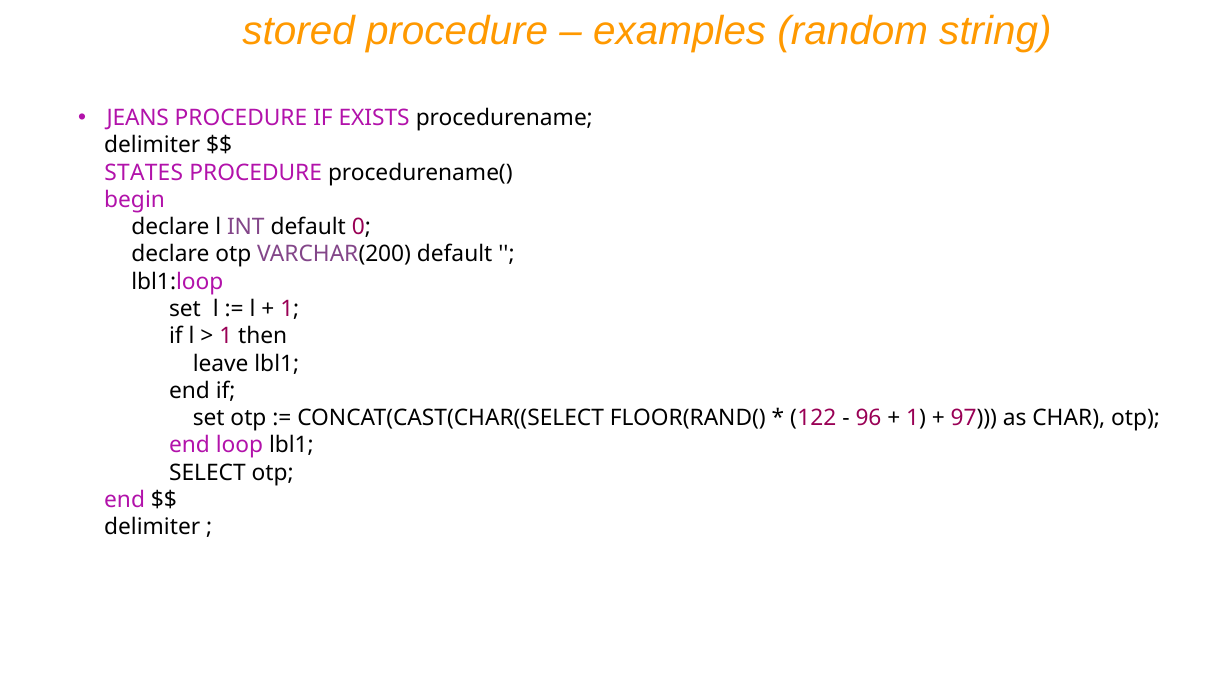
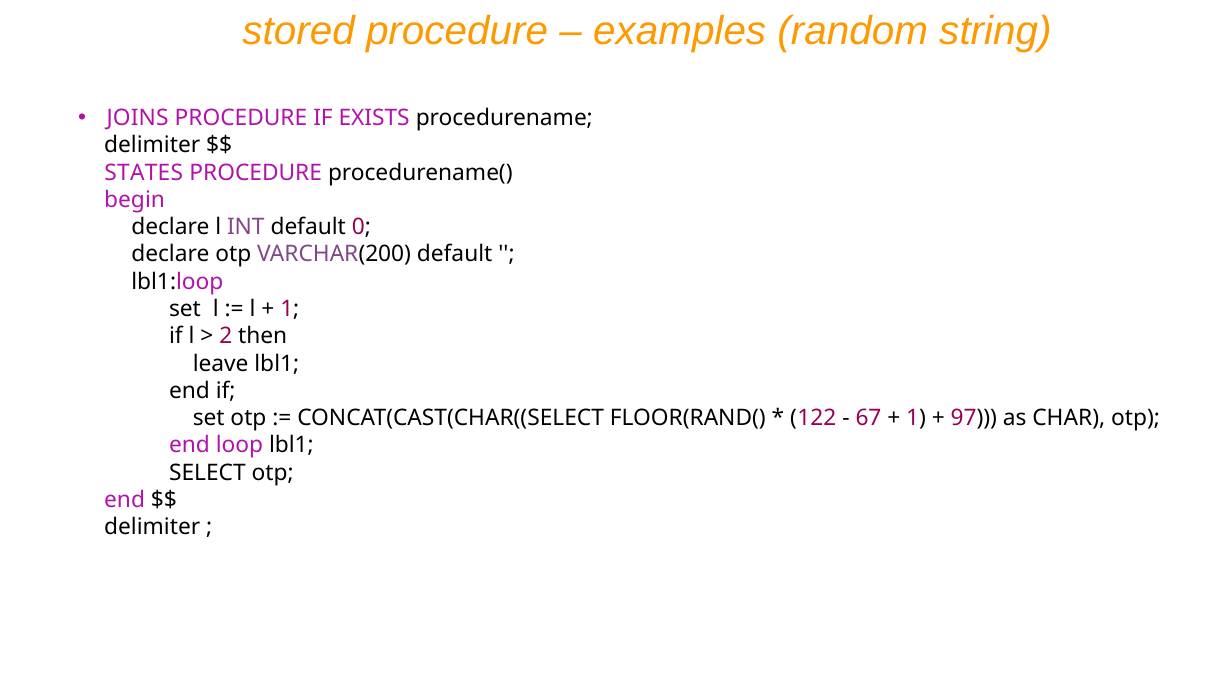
JEANS: JEANS -> JOINS
1 at (226, 336): 1 -> 2
96: 96 -> 67
